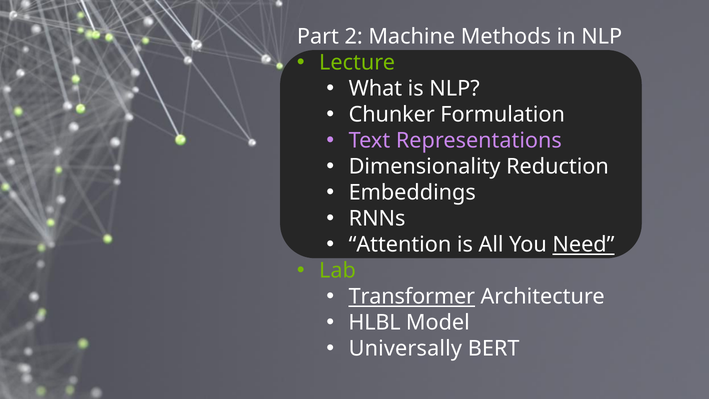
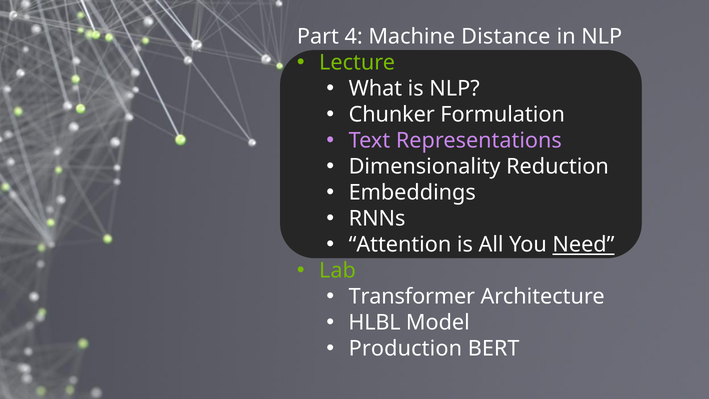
2: 2 -> 4
Methods: Methods -> Distance
Transformer underline: present -> none
Universally: Universally -> Production
